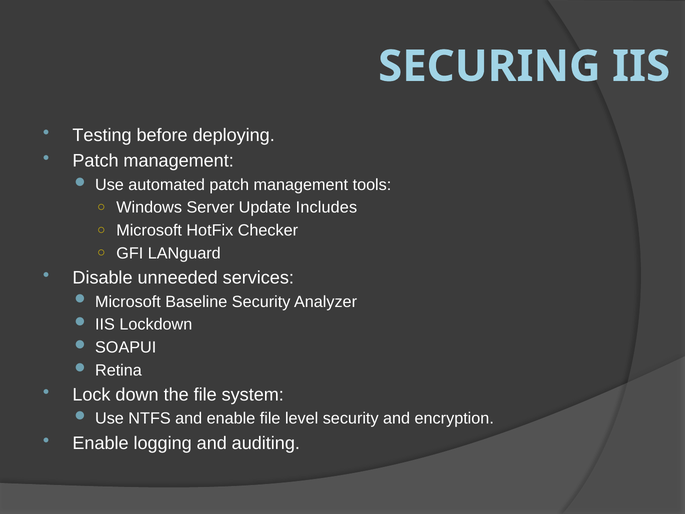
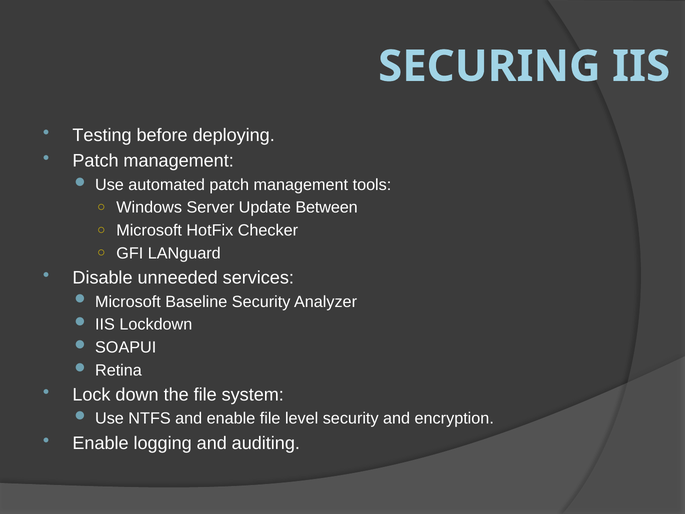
Includes: Includes -> Between
